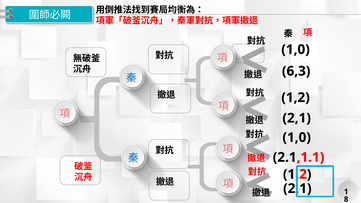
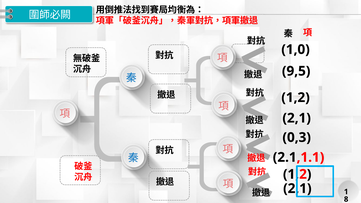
6,3: 6,3 -> 9,5
1,0 at (297, 137): 1,0 -> 0,3
